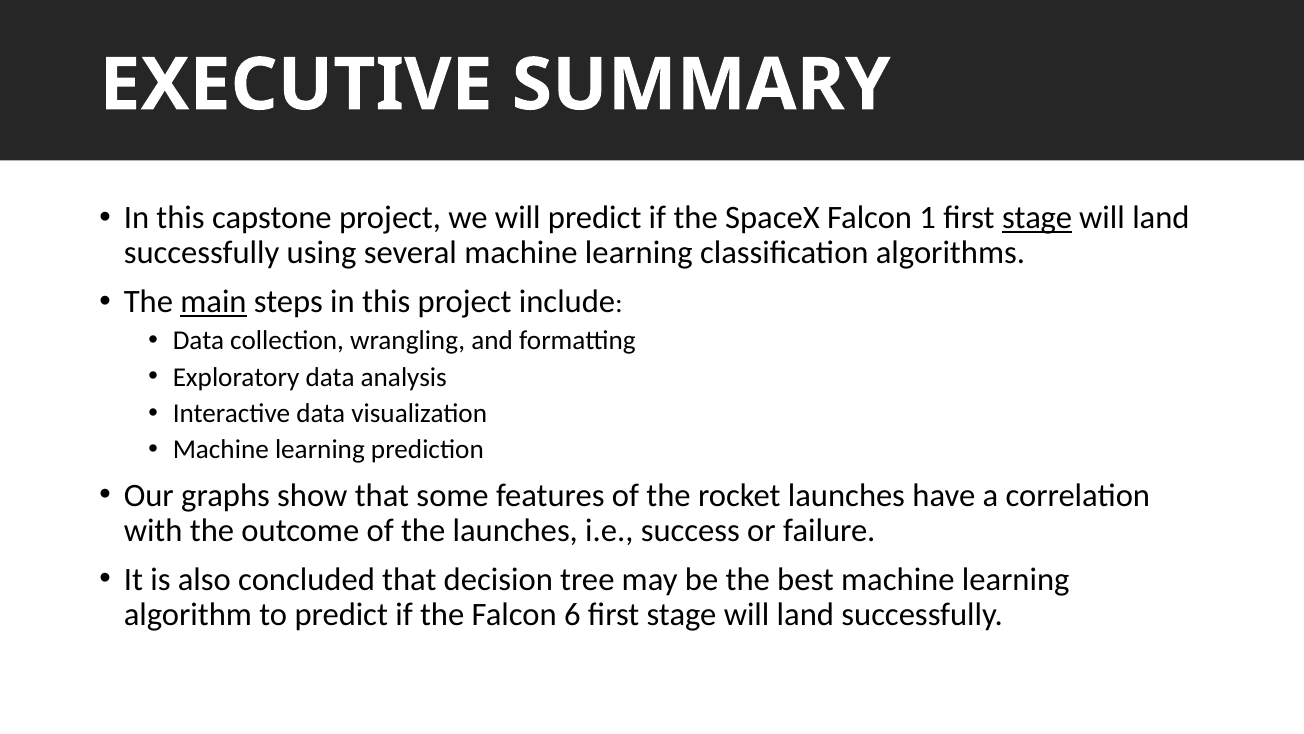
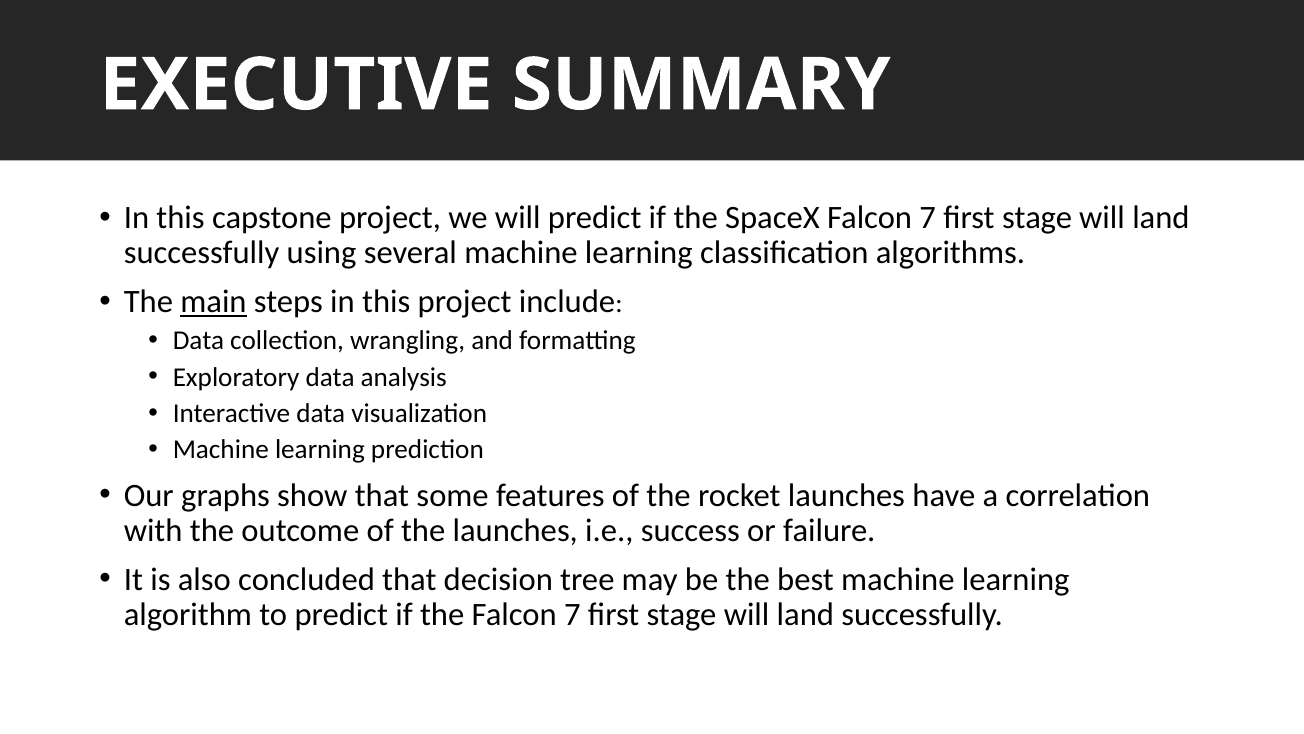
SpaceX Falcon 1: 1 -> 7
stage at (1037, 218) underline: present -> none
the Falcon 6: 6 -> 7
